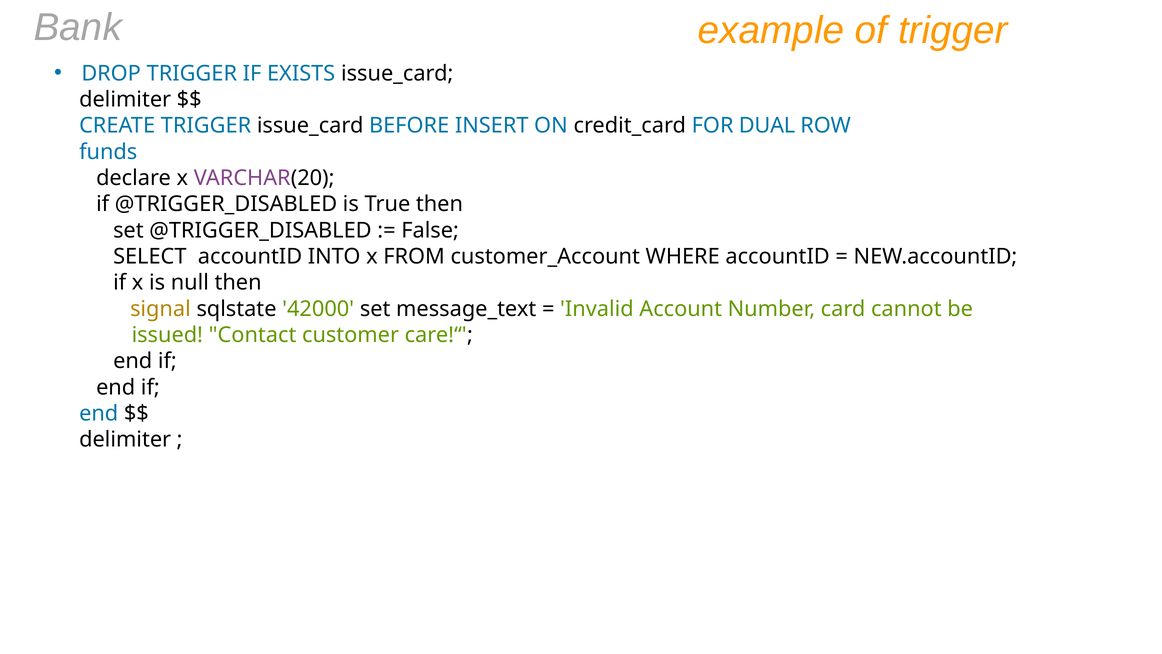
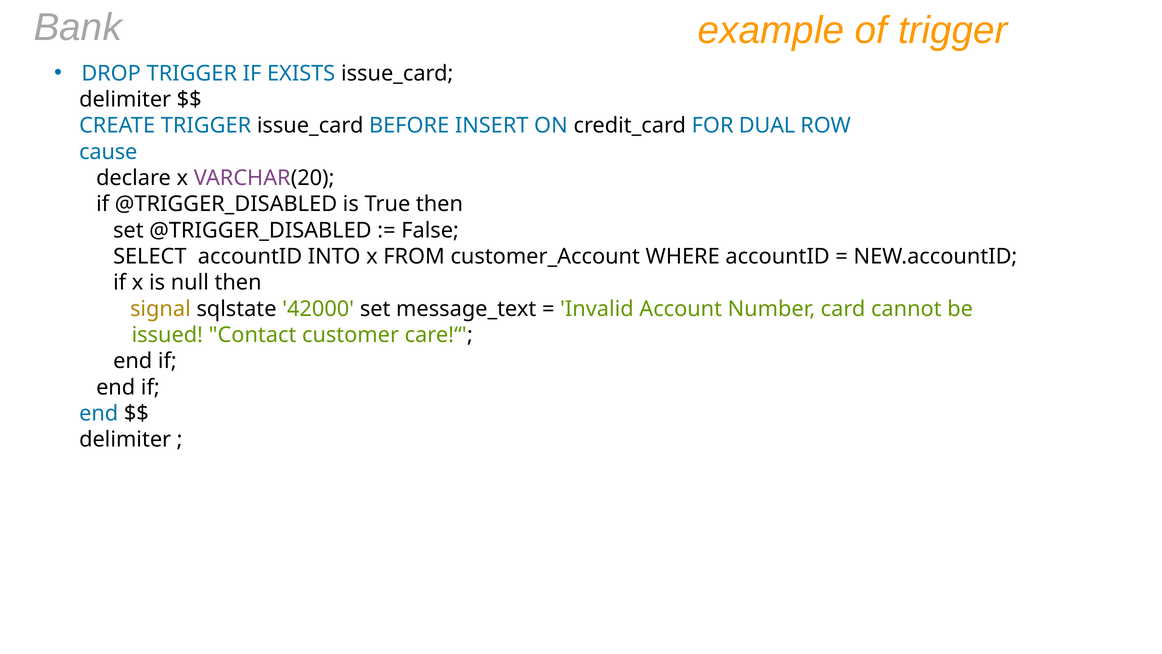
funds: funds -> cause
